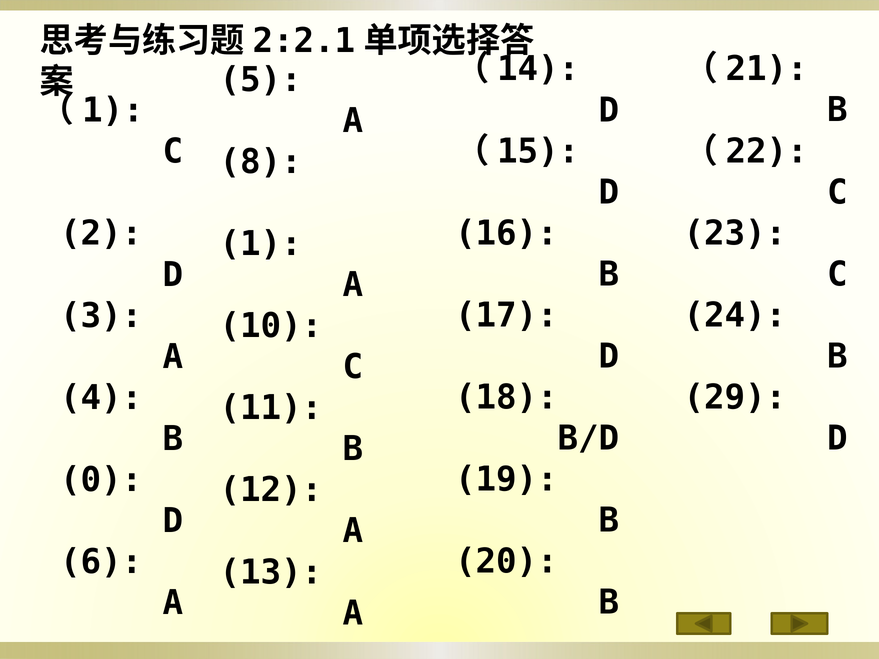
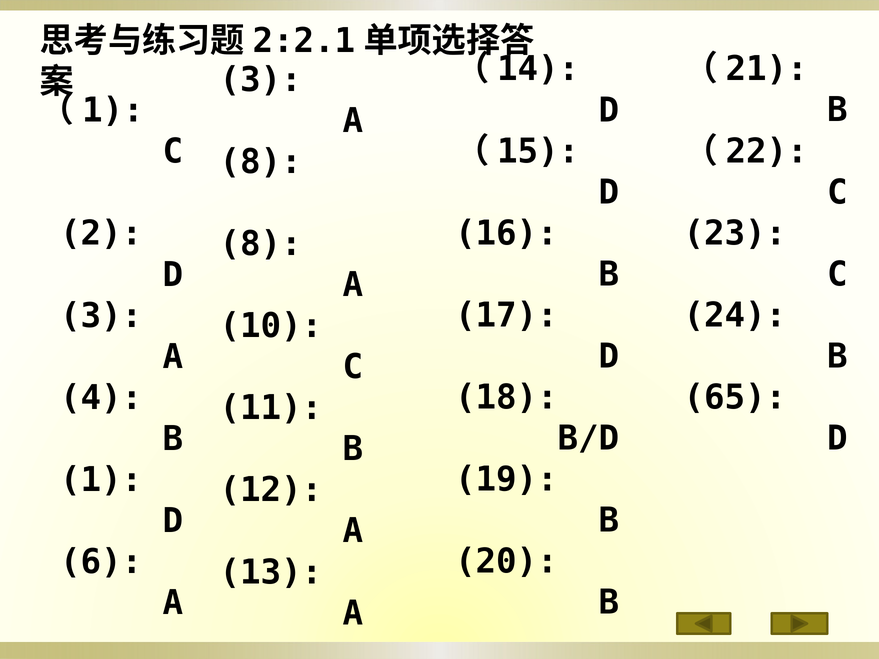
5 at (261, 80): 5 -> 3
1 at (261, 244): 1 -> 8
29: 29 -> 65
0: 0 -> 1
